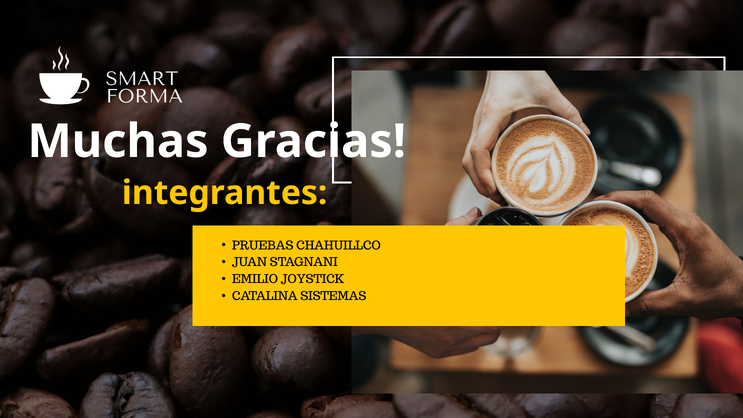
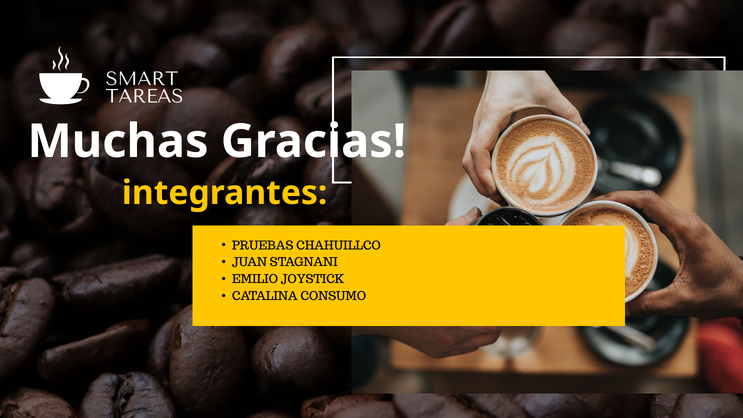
FORMA: FORMA -> TAREAS
SISTEMAS: SISTEMAS -> CONSUMO
